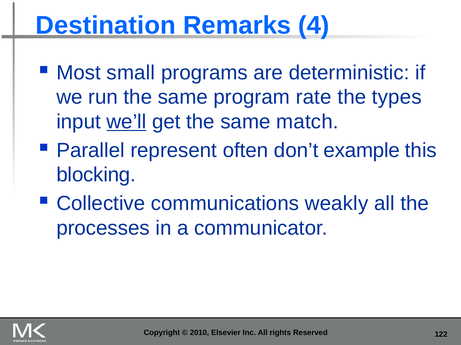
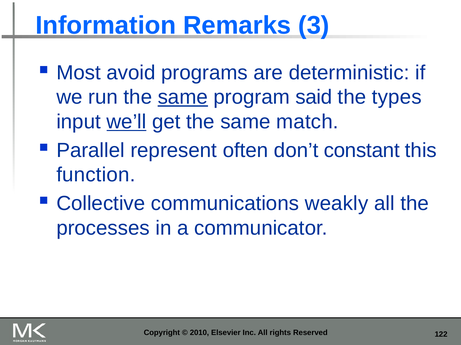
Destination: Destination -> Information
4: 4 -> 3
small: small -> avoid
same at (183, 97) underline: none -> present
rate: rate -> said
example: example -> constant
blocking: blocking -> function
